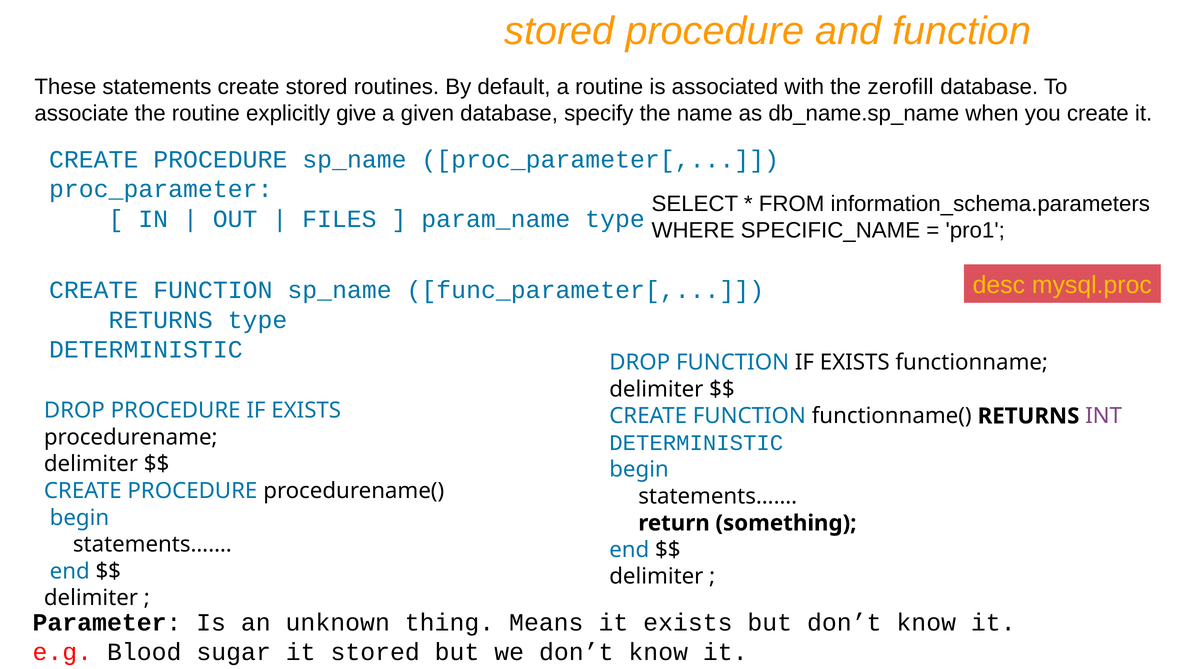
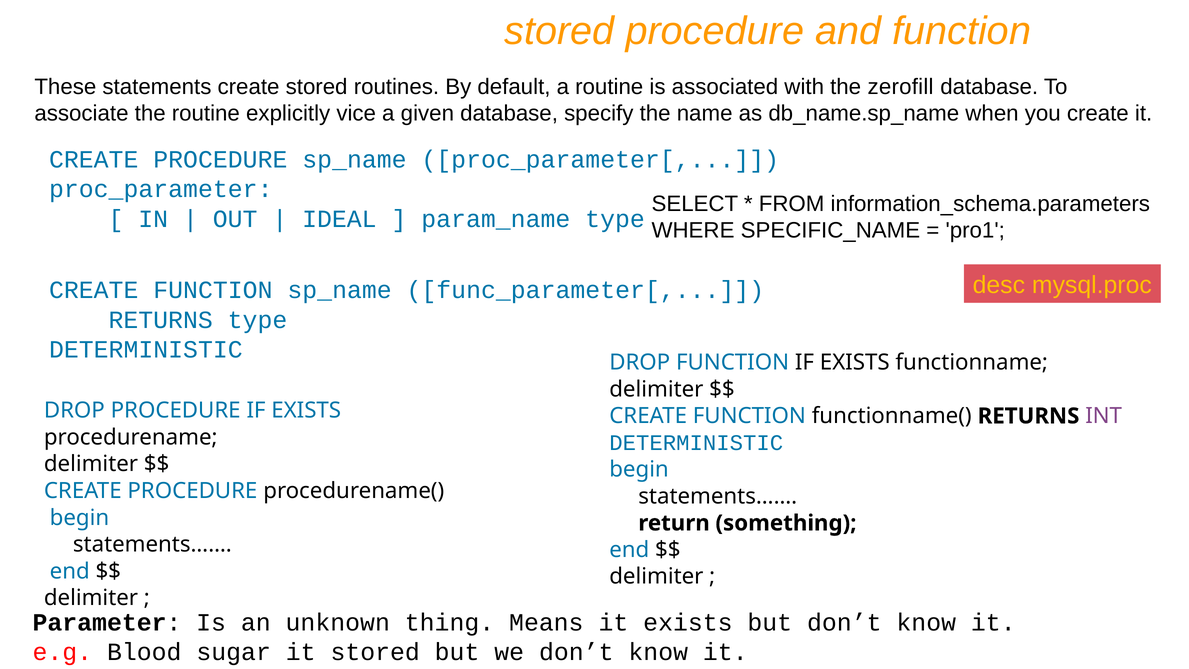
give: give -> vice
FILES: FILES -> IDEAL
